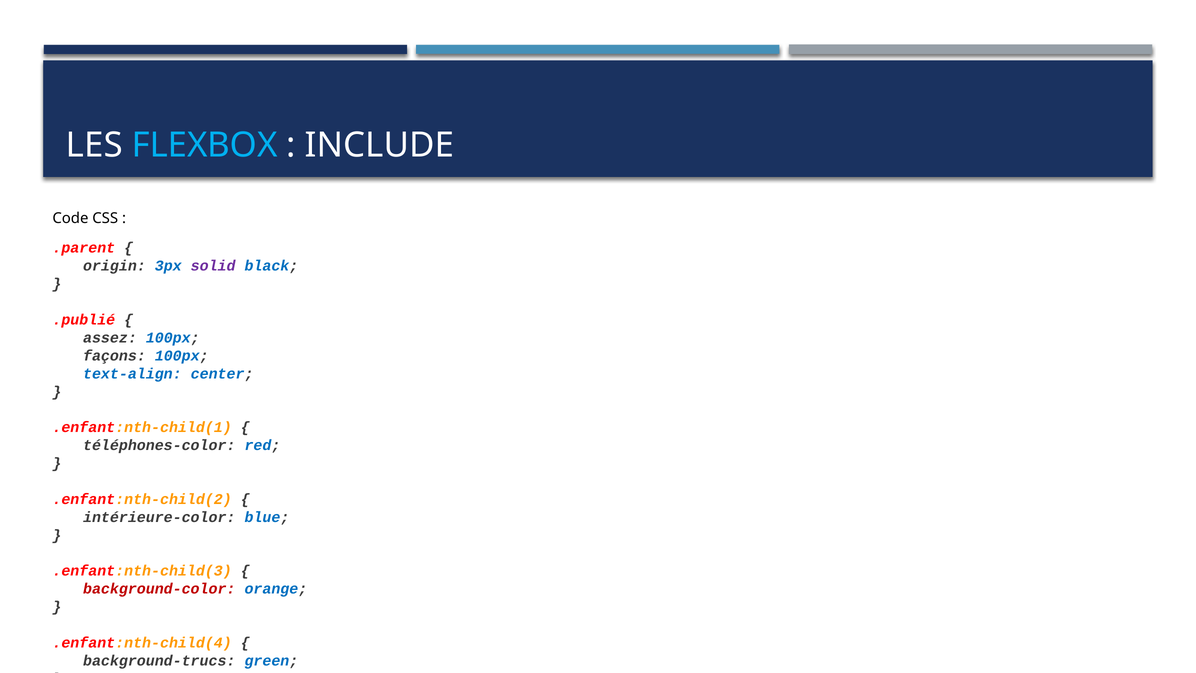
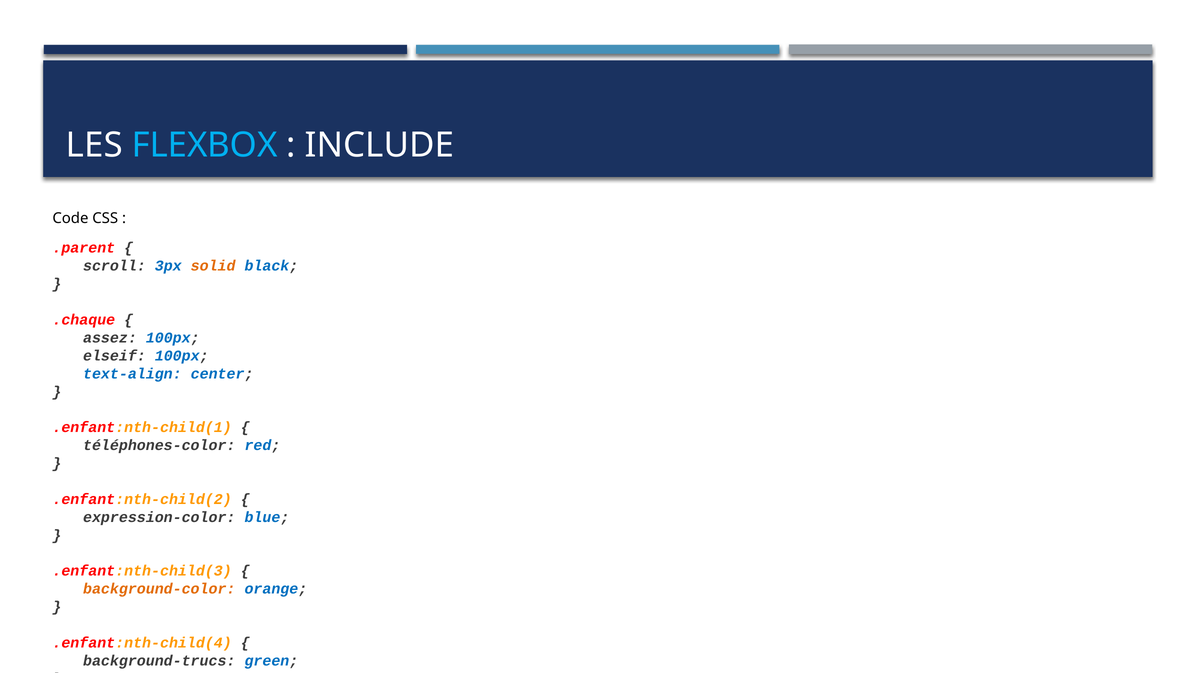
origin: origin -> scroll
solid colour: purple -> orange
.publié: .publié -> .chaque
façons: façons -> elseif
intérieure-color: intérieure-color -> expression-color
background-color colour: red -> orange
